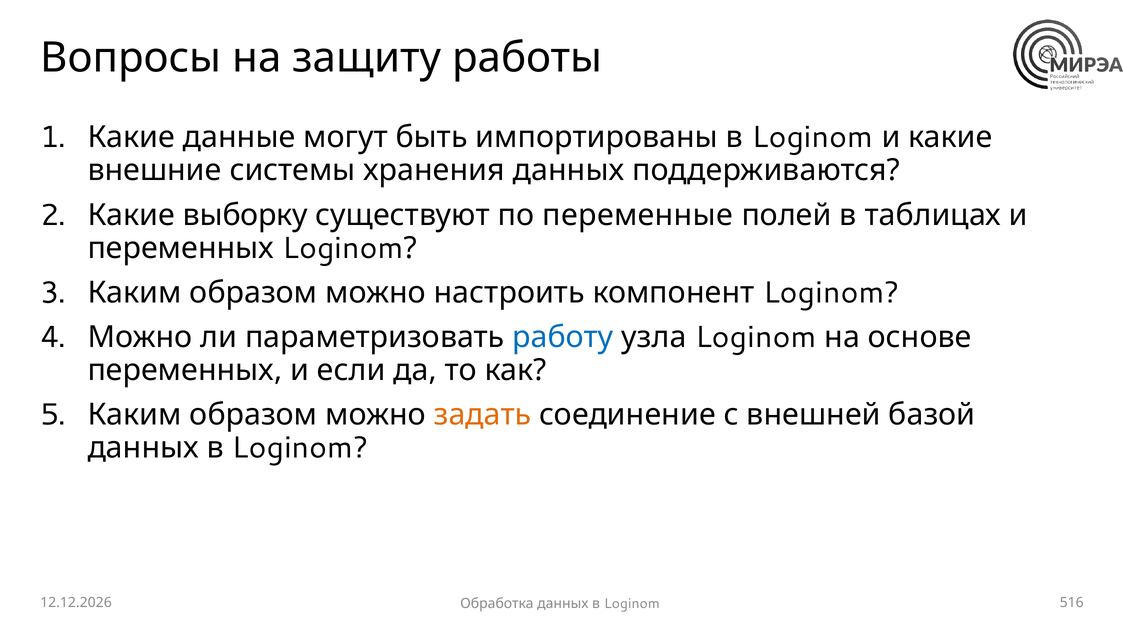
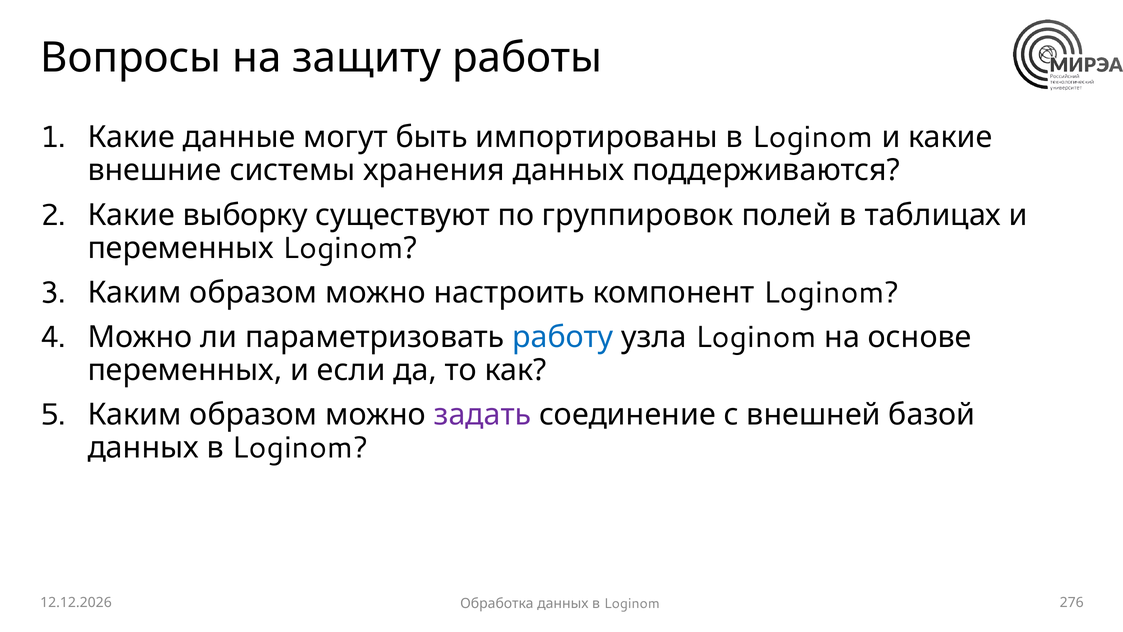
переменные: переменные -> группировок
задать colour: orange -> purple
516: 516 -> 276
